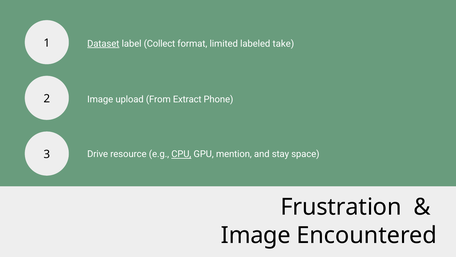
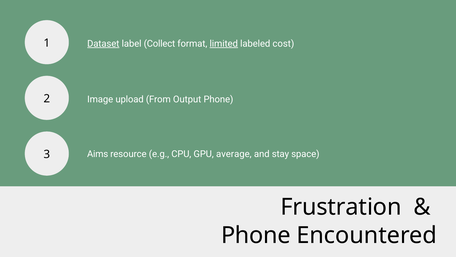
limited underline: none -> present
take: take -> cost
Extract: Extract -> Output
Drive: Drive -> Aims
CPU underline: present -> none
mention: mention -> average
Image at (256, 235): Image -> Phone
